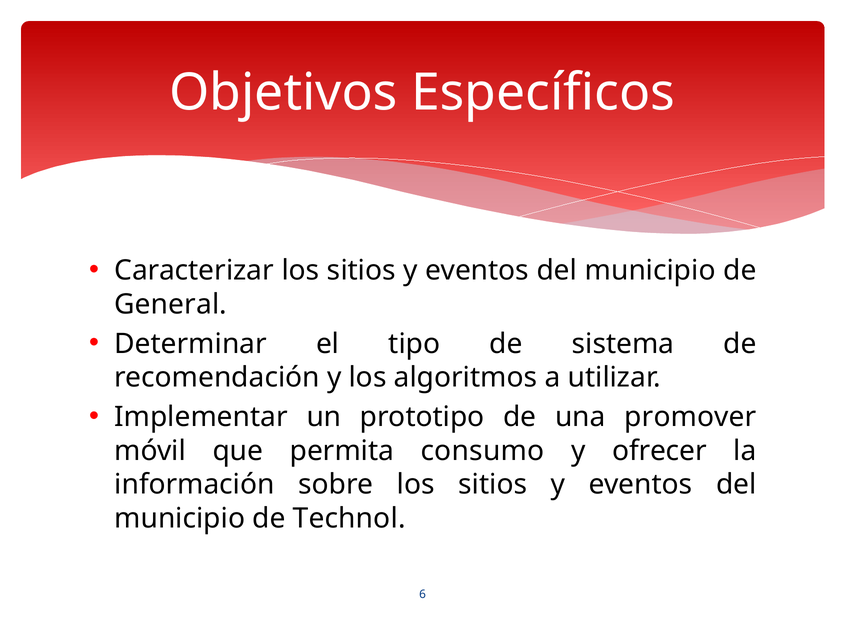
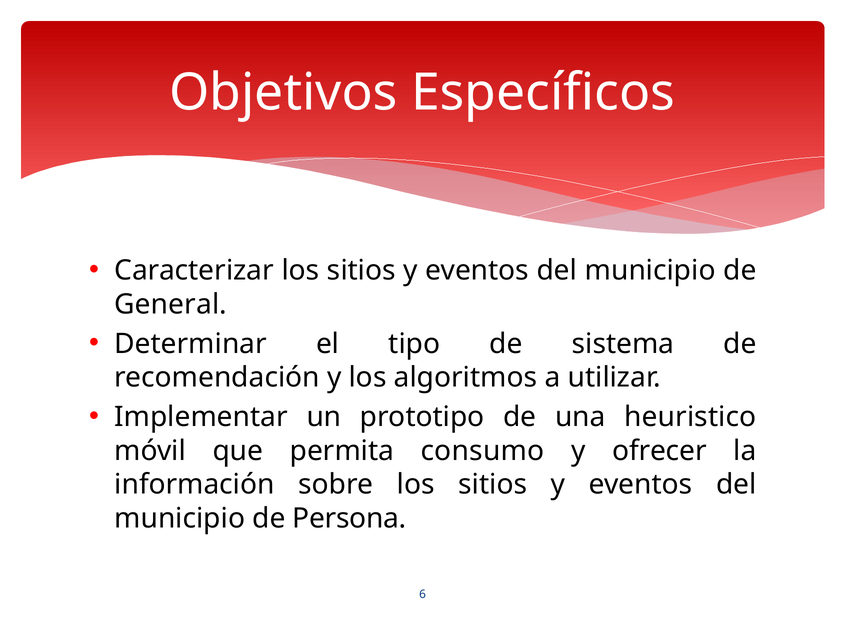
promover: promover -> heuristico
Technol: Technol -> Persona
